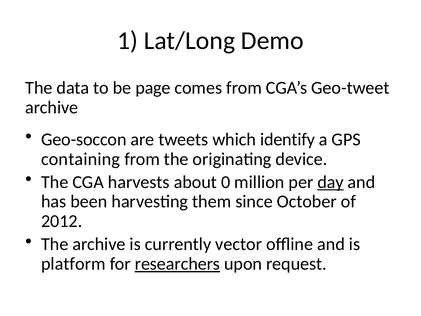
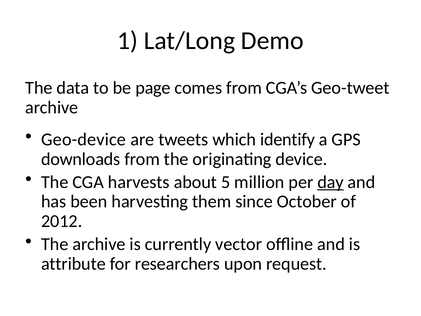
Geo-soccon: Geo-soccon -> Geo-device
containing: containing -> downloads
0: 0 -> 5
platform: platform -> attribute
researchers underline: present -> none
